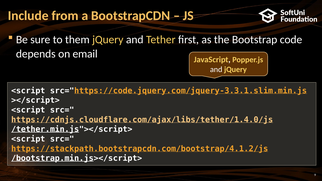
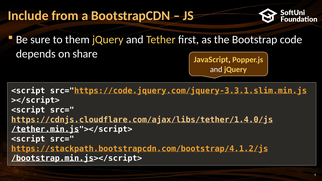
email: email -> share
